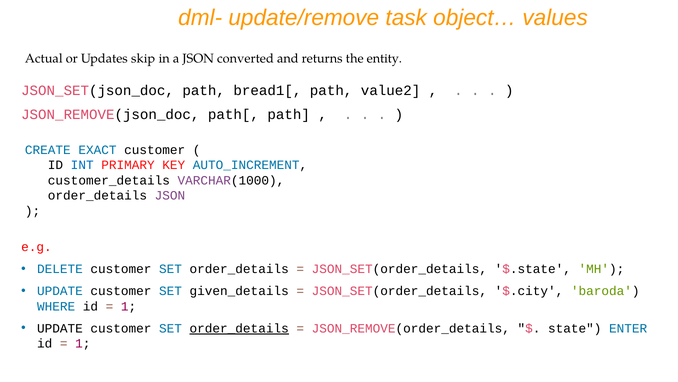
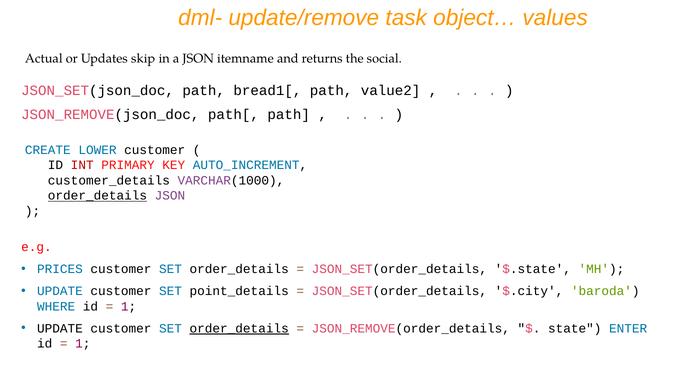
converted: converted -> itemname
entity: entity -> social
EXACT: EXACT -> LOWER
INT colour: blue -> red
order_details at (97, 195) underline: none -> present
DELETE: DELETE -> PRICES
given_details: given_details -> point_details
